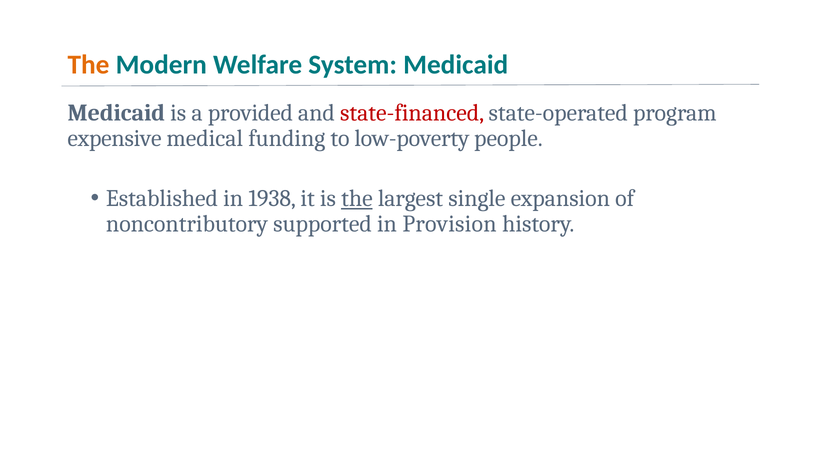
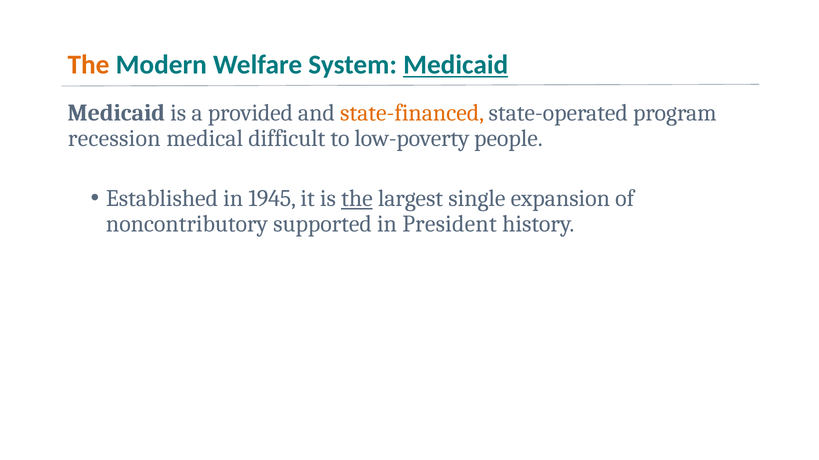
Medicaid at (456, 65) underline: none -> present
state-financed colour: red -> orange
expensive: expensive -> recession
funding: funding -> difficult
1938: 1938 -> 1945
Provision: Provision -> President
